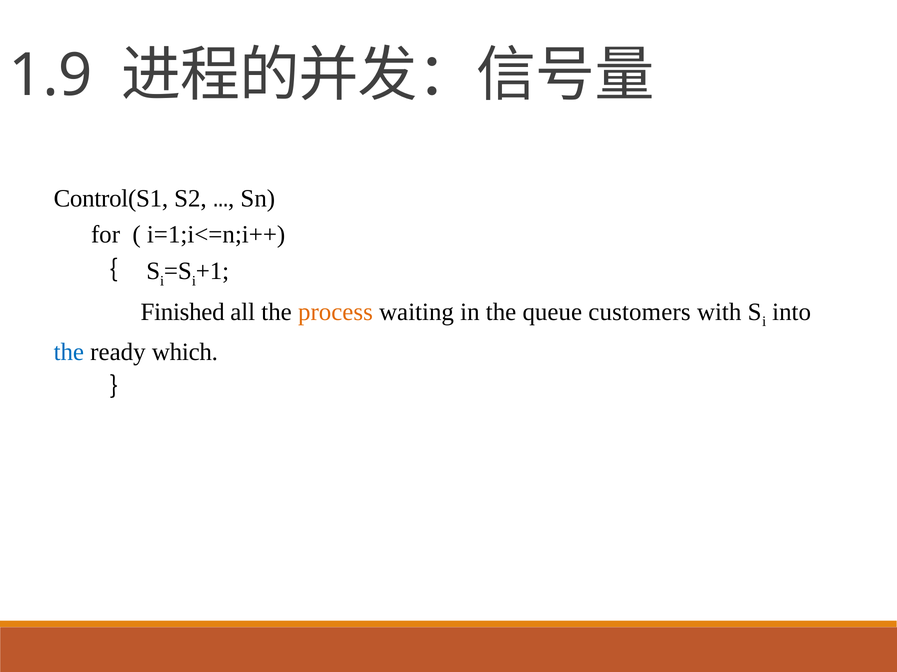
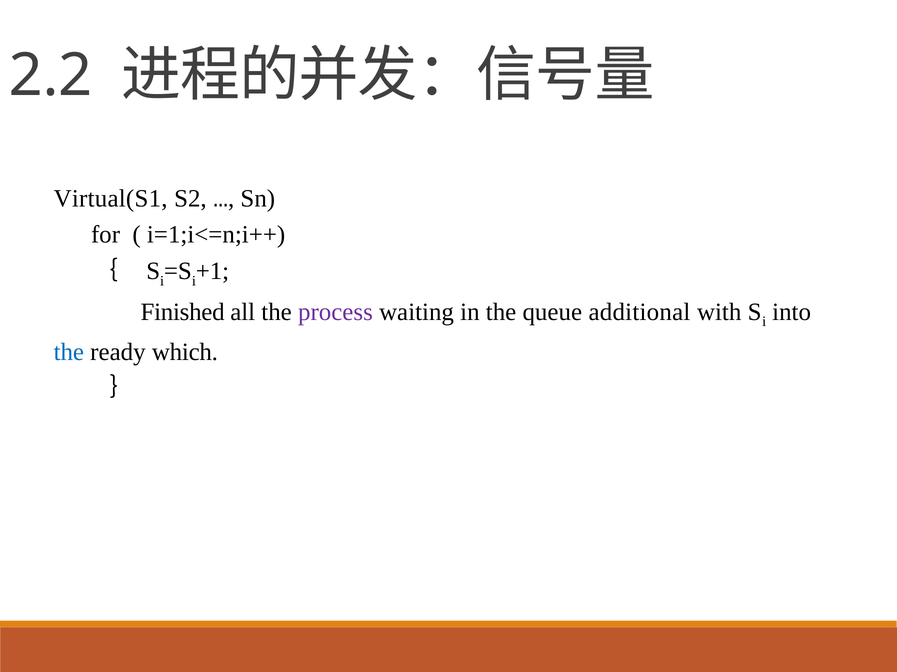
1.9: 1.9 -> 2.2
Control(S1: Control(S1 -> Virtual(S1
process colour: orange -> purple
customers: customers -> additional
